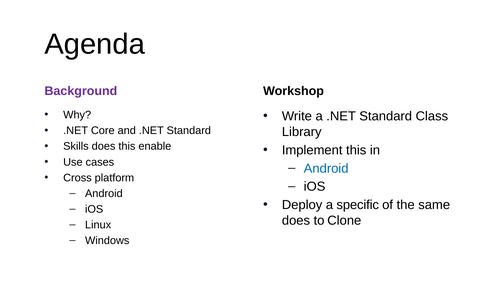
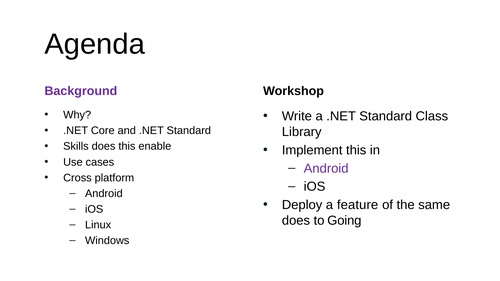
Android at (326, 169) colour: blue -> purple
specific: specific -> feature
Clone: Clone -> Going
